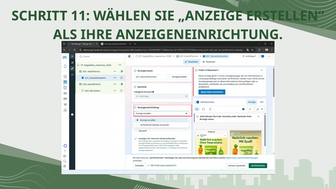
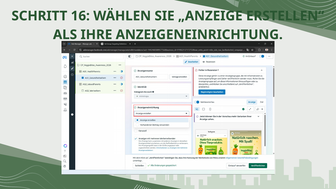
11: 11 -> 16
